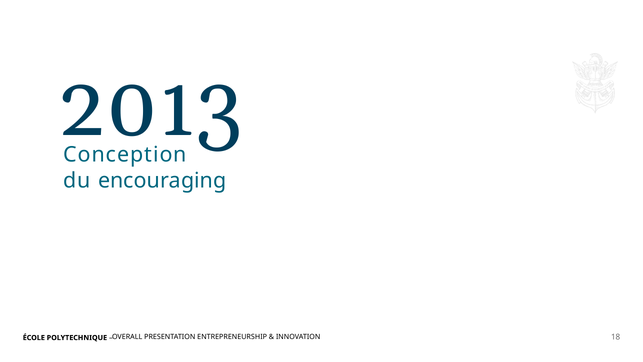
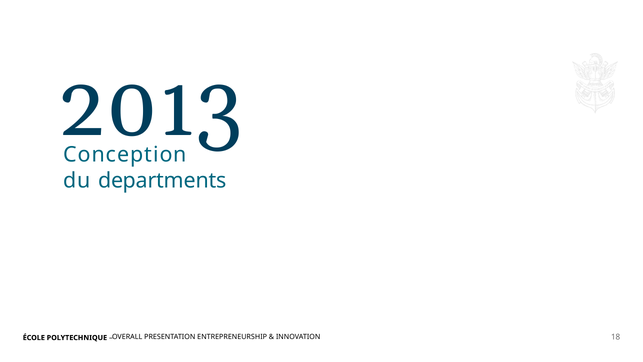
encouraging: encouraging -> departments
